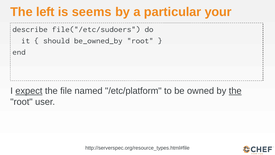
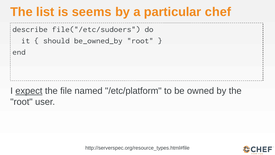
left: left -> list
your: your -> chef
the at (235, 91) underline: present -> none
